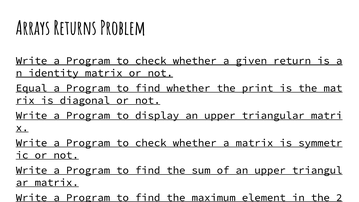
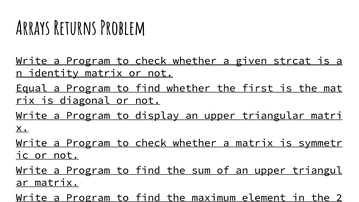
return: return -> strcat
print: print -> first
